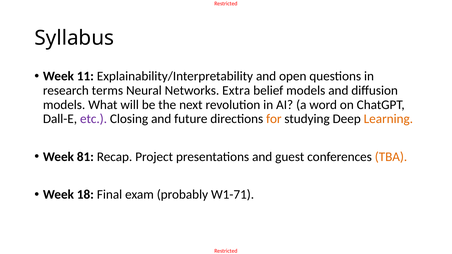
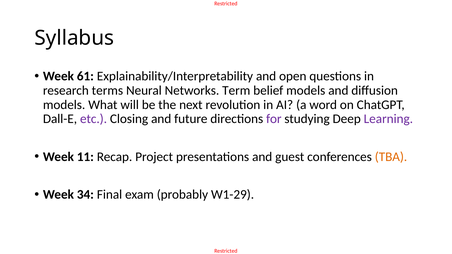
11: 11 -> 61
Extra: Extra -> Term
for colour: orange -> purple
Learning colour: orange -> purple
81: 81 -> 11
18: 18 -> 34
W1-71: W1-71 -> W1-29
